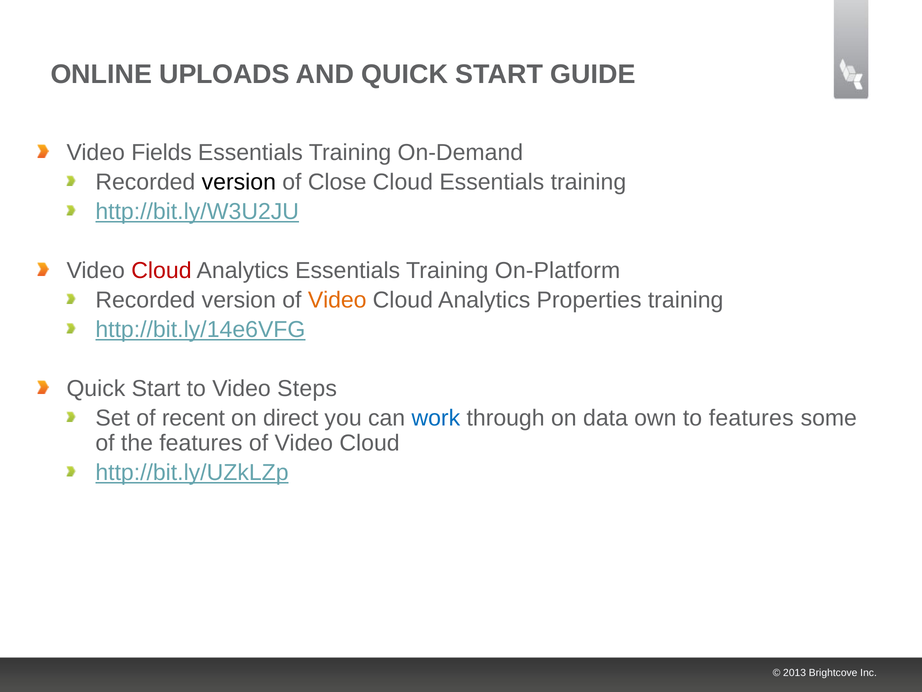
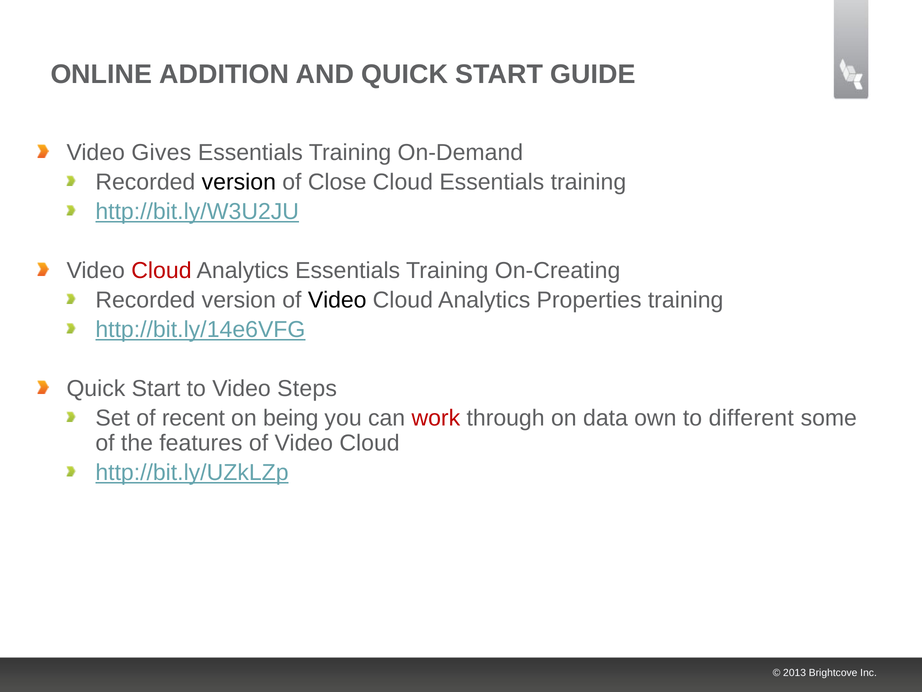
UPLOADS: UPLOADS -> ADDITION
Fields: Fields -> Gives
On-Platform: On-Platform -> On-Creating
Video at (337, 300) colour: orange -> black
direct: direct -> being
work colour: blue -> red
to features: features -> different
